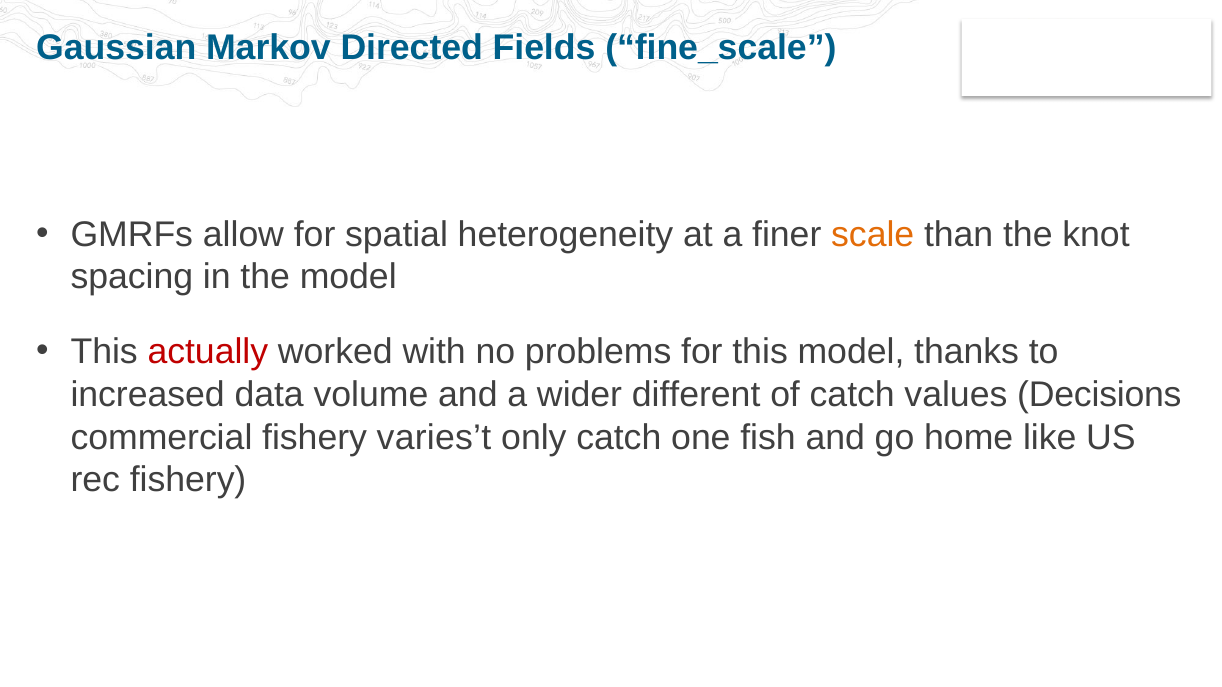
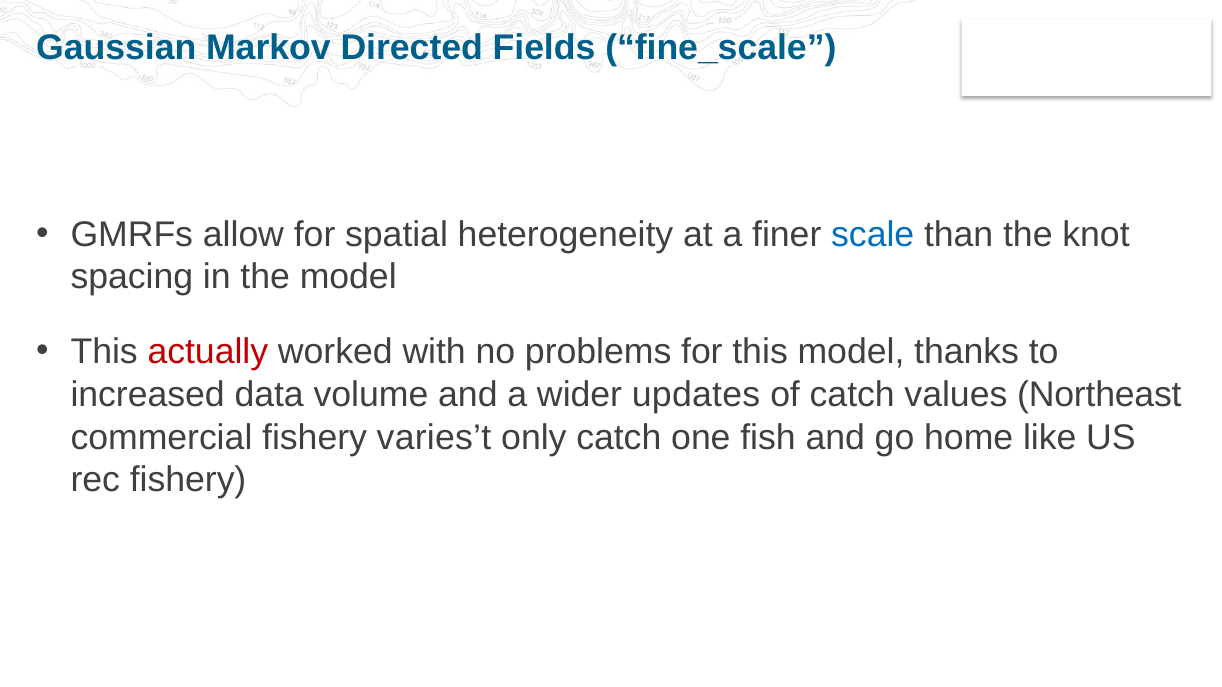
scale colour: orange -> blue
different: different -> updates
Decisions: Decisions -> Northeast
